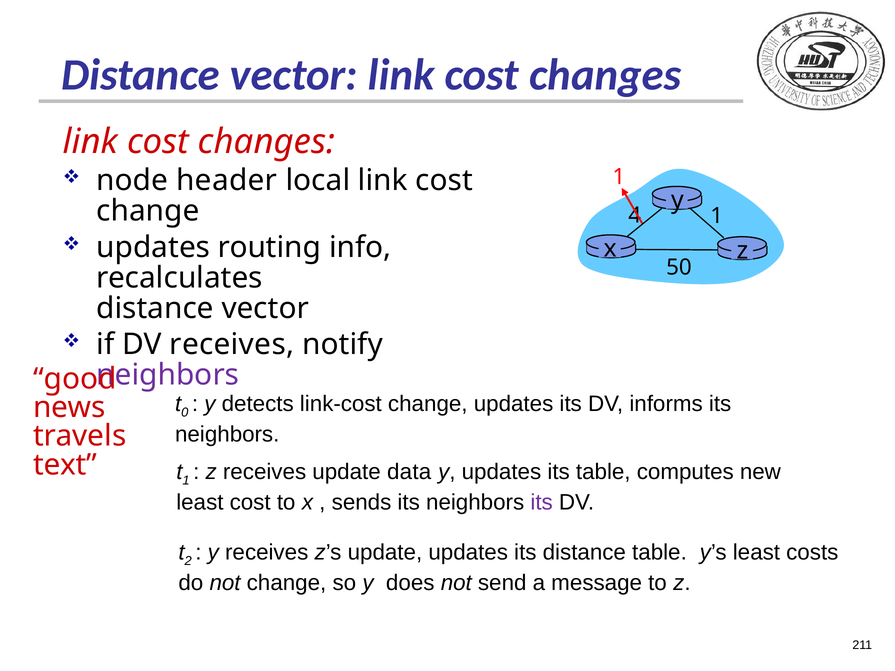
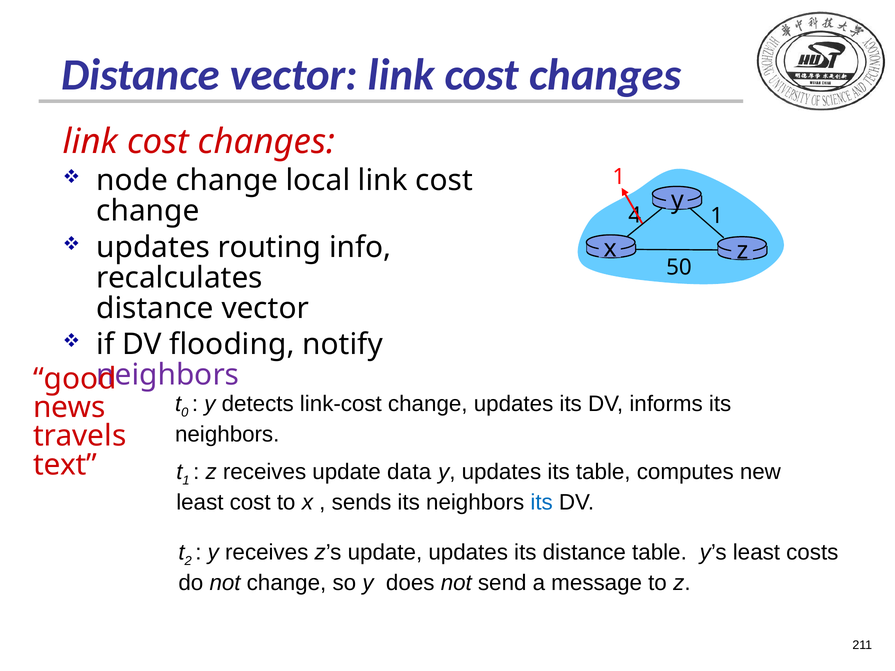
node header: header -> change
DV receives: receives -> flooding
its at (542, 503) colour: purple -> blue
